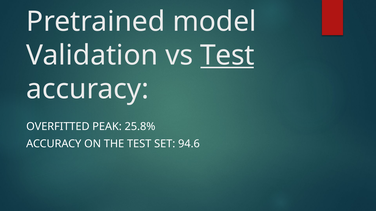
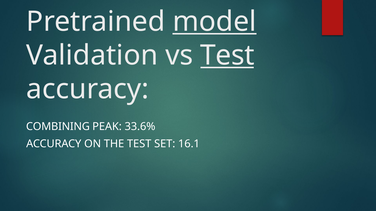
model underline: none -> present
OVERFITTED: OVERFITTED -> COMBINING
25.8%: 25.8% -> 33.6%
94.6: 94.6 -> 16.1
